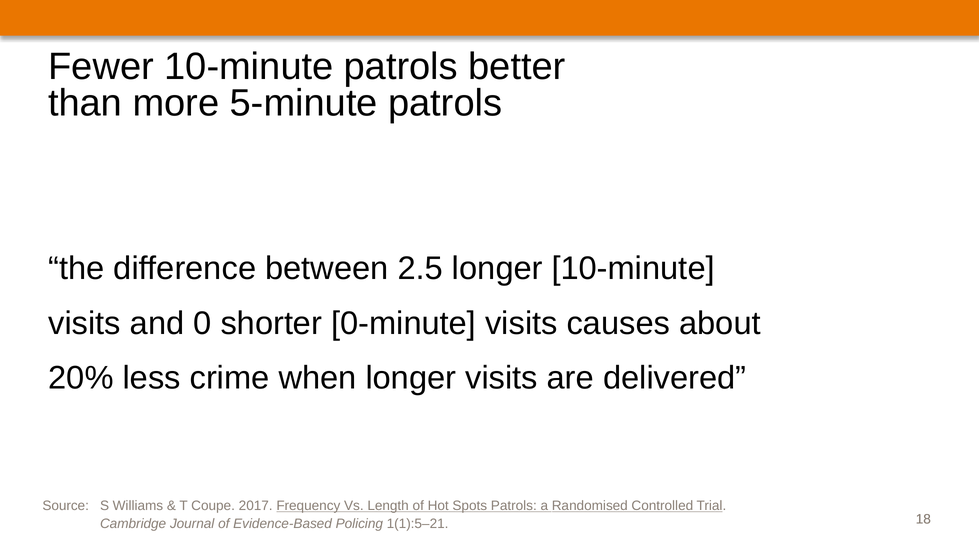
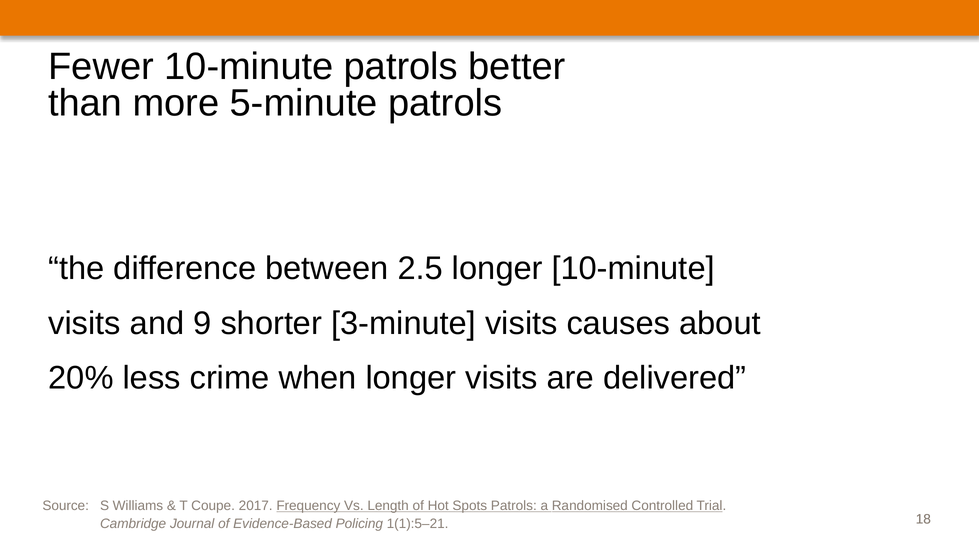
0: 0 -> 9
0-minute: 0-minute -> 3-minute
